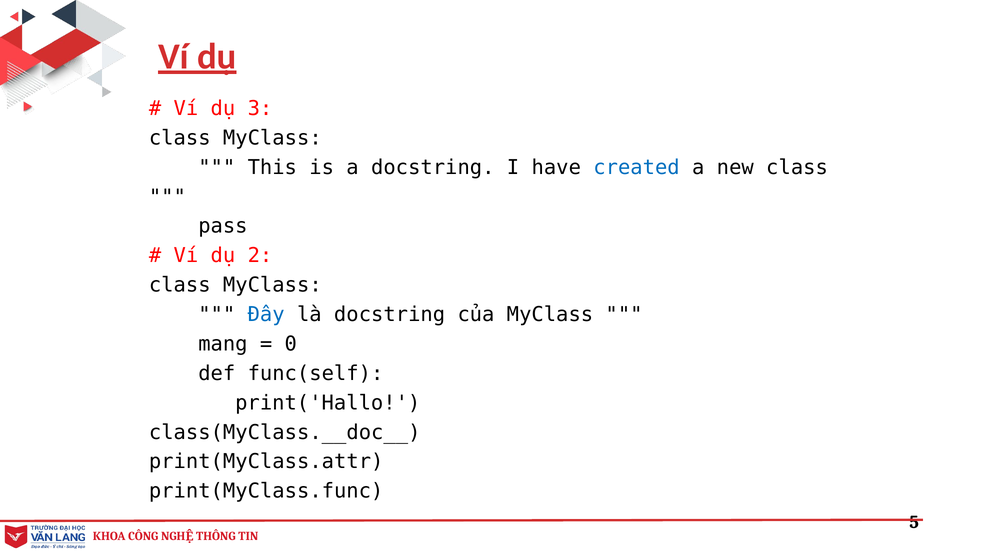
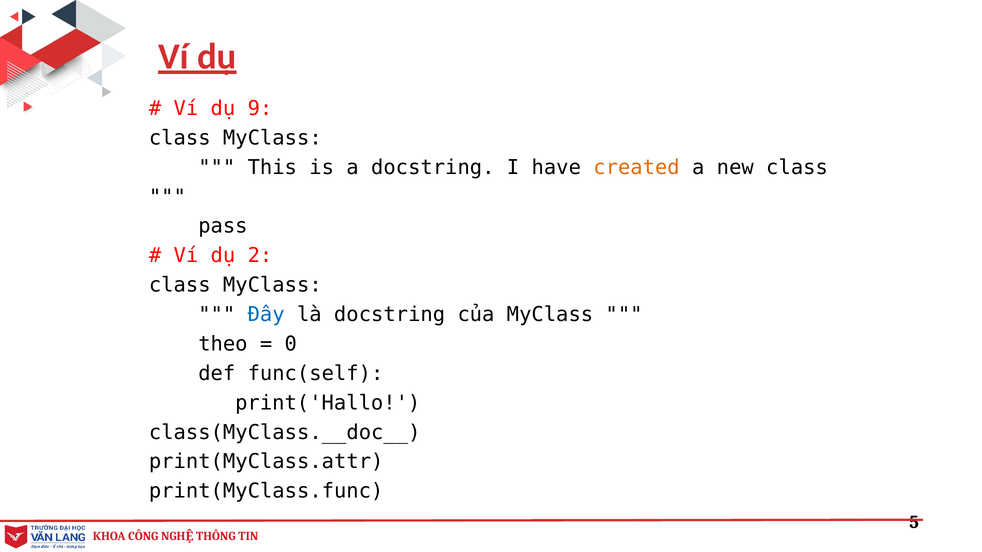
3: 3 -> 9
created colour: blue -> orange
mang: mang -> theo
